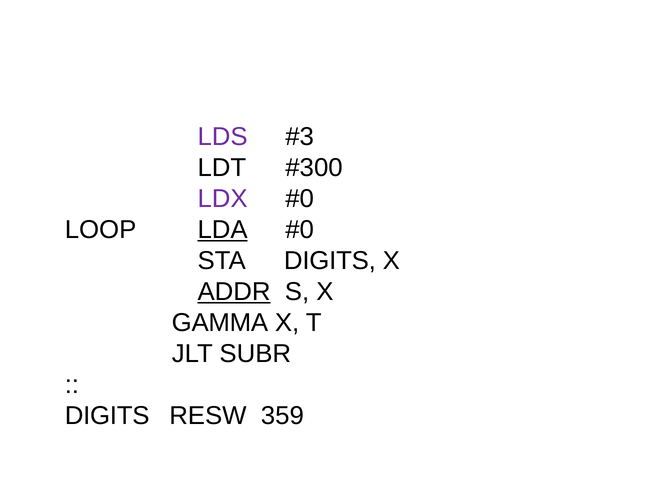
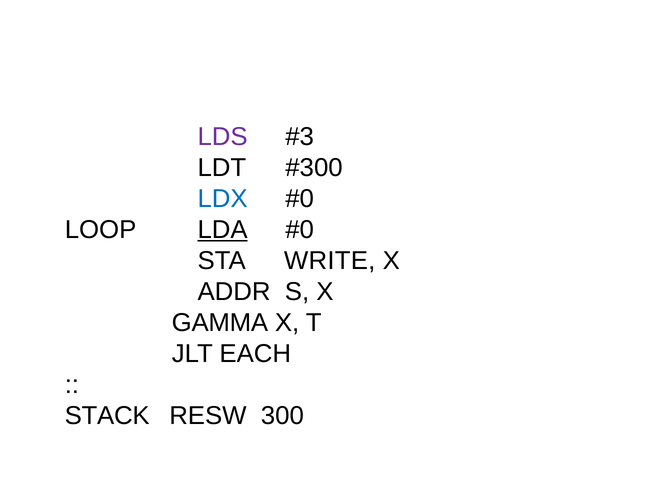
LDX colour: purple -> blue
STA DIGITS: DIGITS -> WRITE
ADDR underline: present -> none
SUBR: SUBR -> EACH
DIGITS at (107, 416): DIGITS -> STACK
359: 359 -> 300
